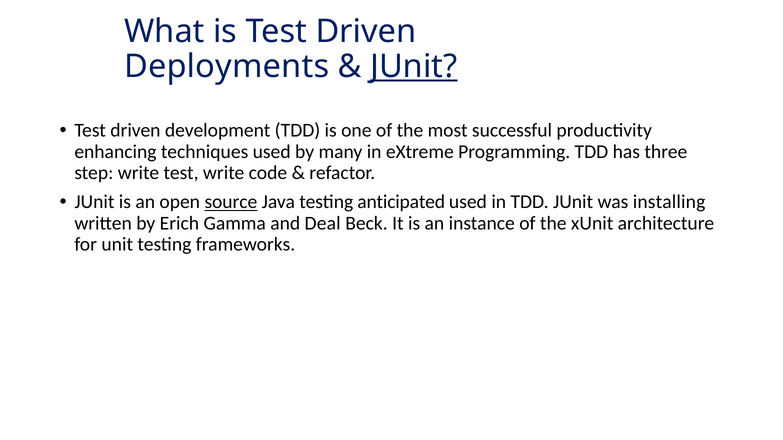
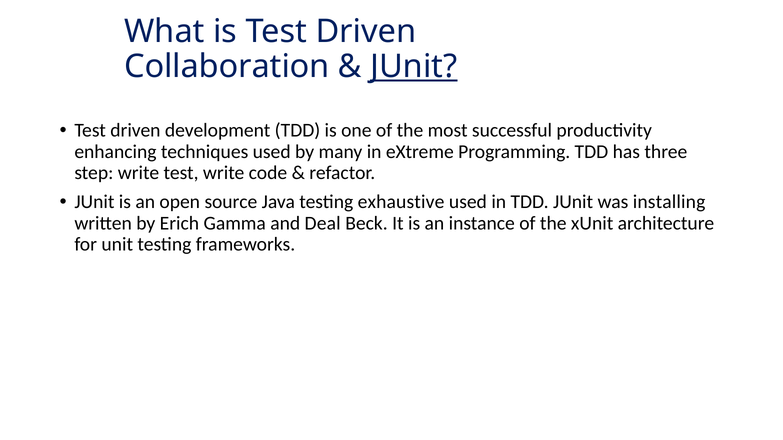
Deployments: Deployments -> Collaboration
source underline: present -> none
anticipated: anticipated -> exhaustive
